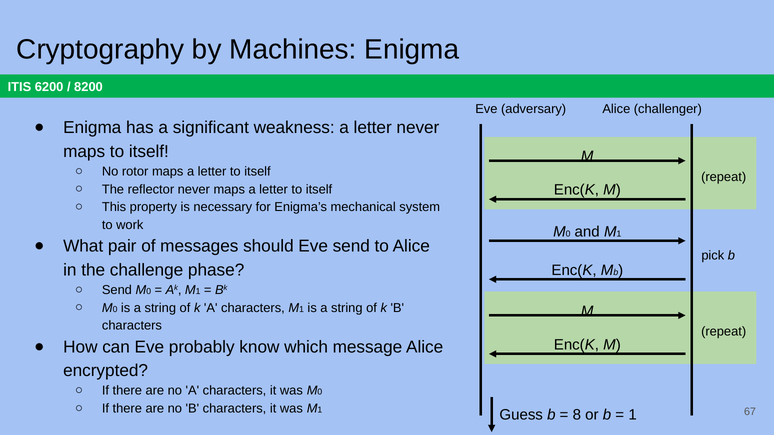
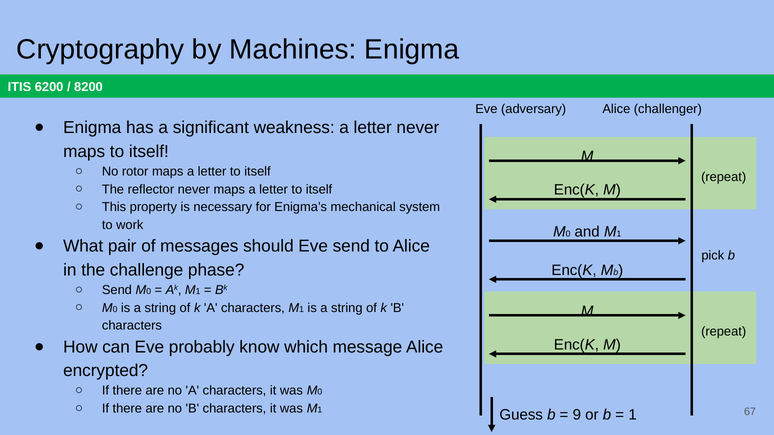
8: 8 -> 9
